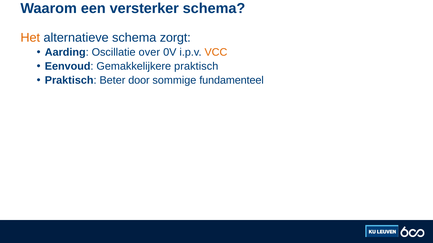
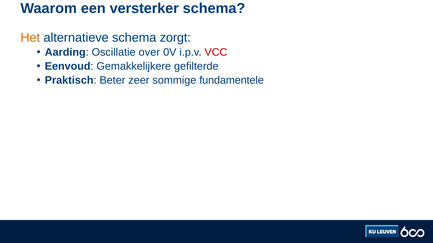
VCC colour: orange -> red
Gemakkelijkere praktisch: praktisch -> gefilterde
door: door -> zeer
fundamenteel: fundamenteel -> fundamentele
